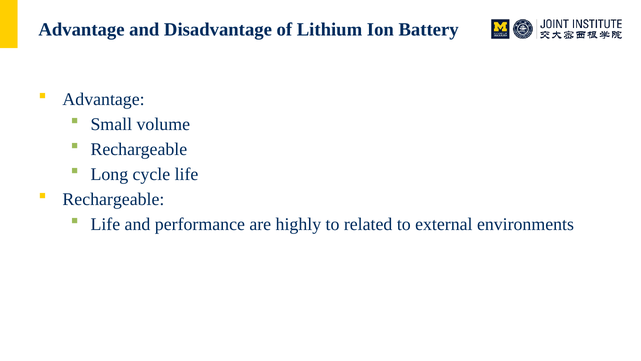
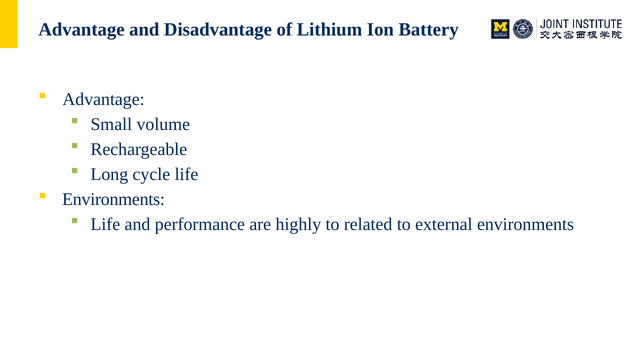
Rechargeable at (113, 199): Rechargeable -> Environments
